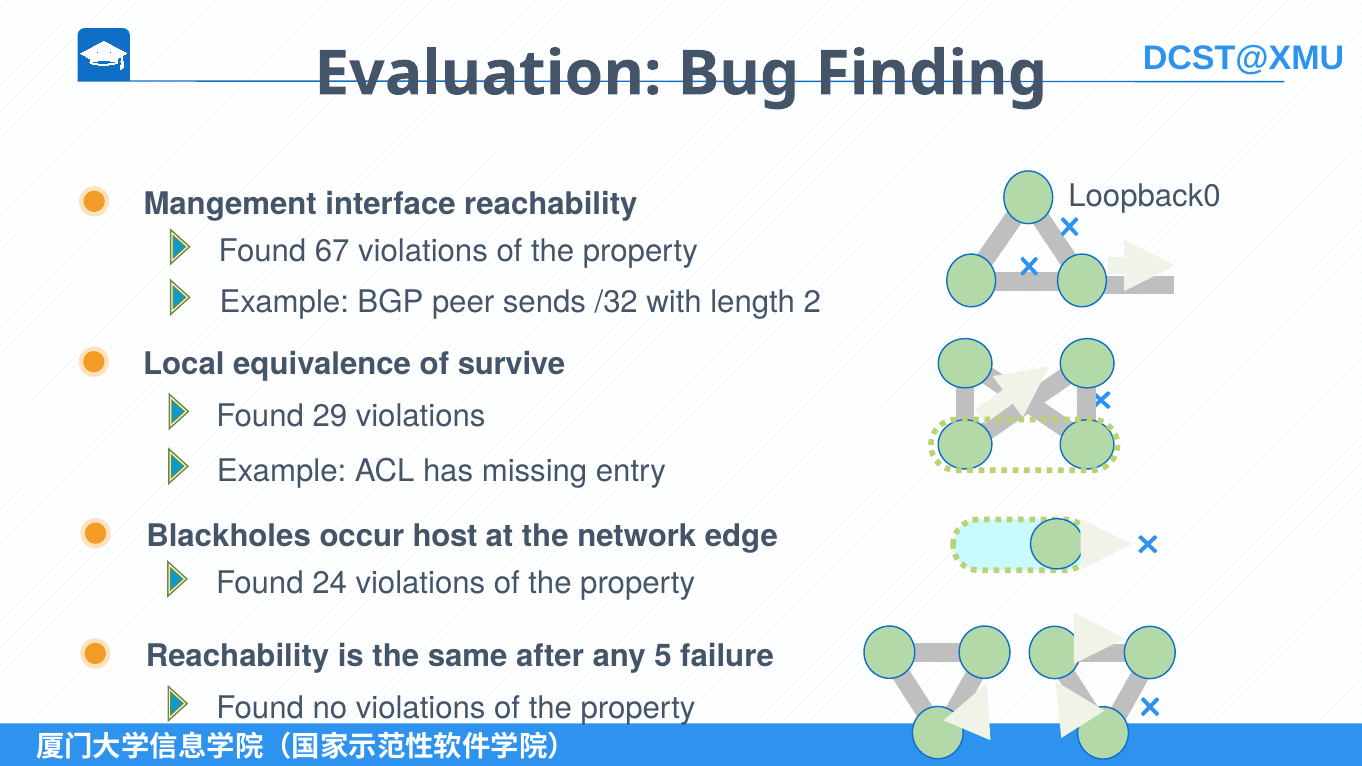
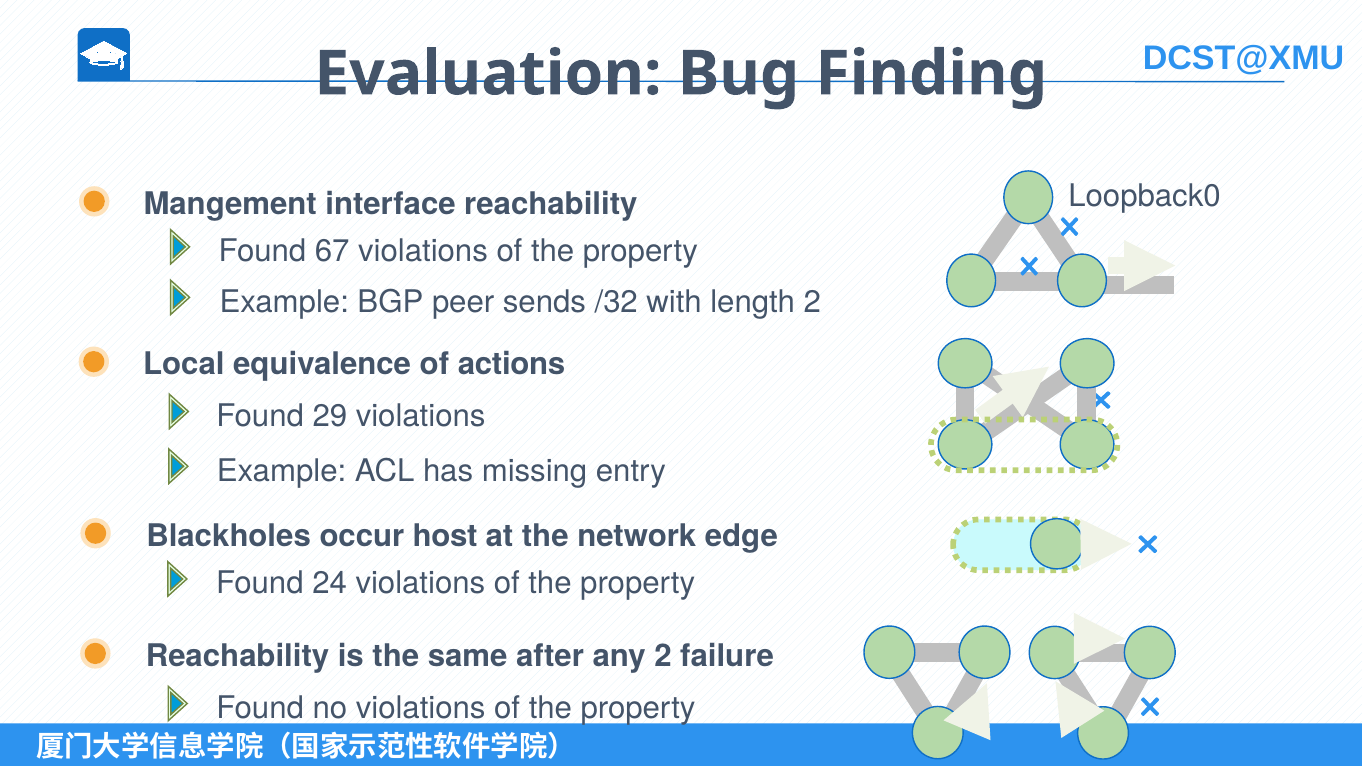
survive: survive -> actions
any 5: 5 -> 2
